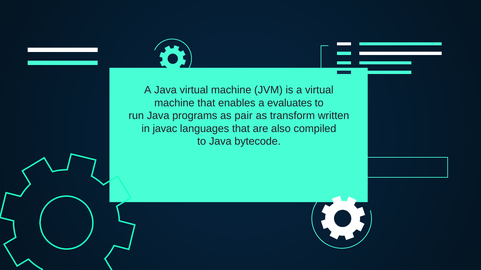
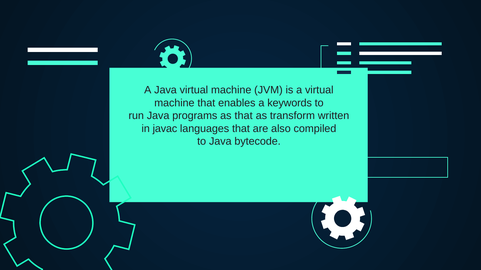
evaluates: evaluates -> keywords
as pair: pair -> that
